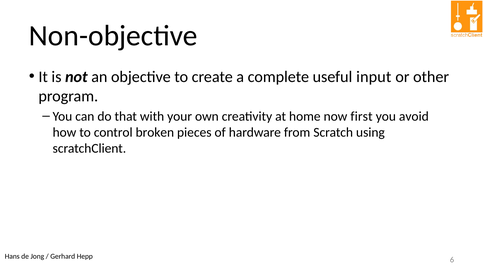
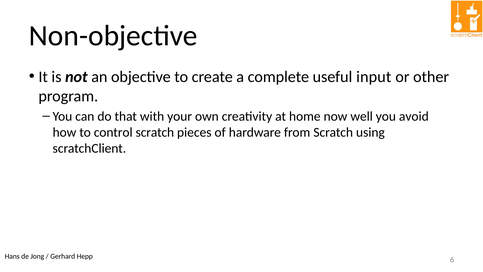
first: first -> well
control broken: broken -> scratch
